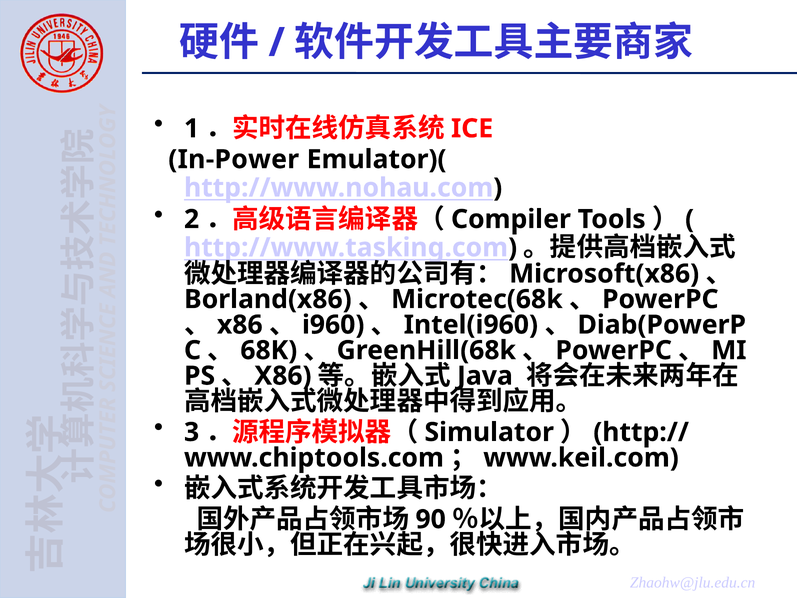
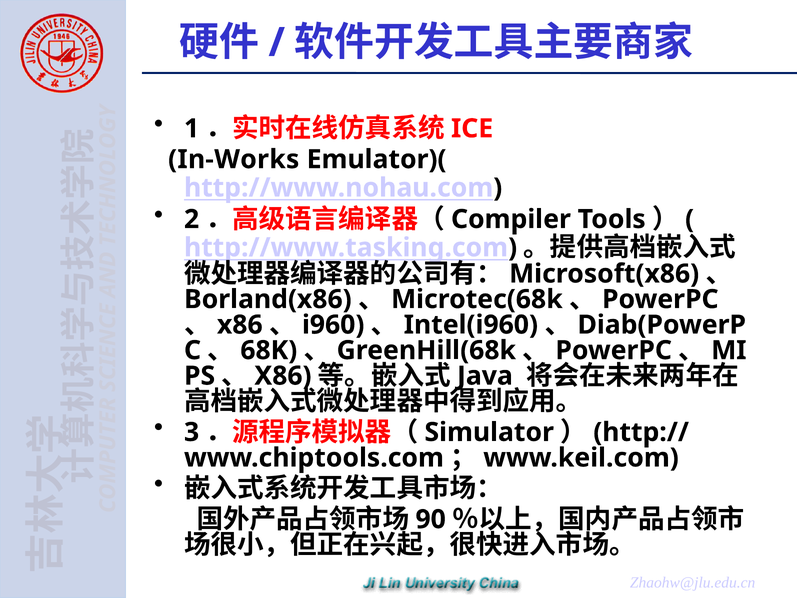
In-Power: In-Power -> In-Works
